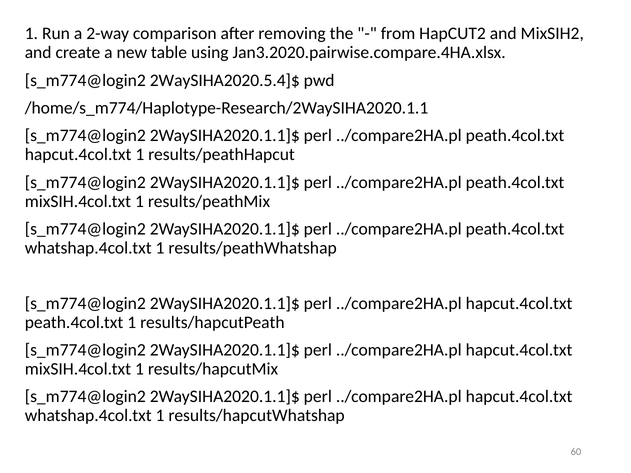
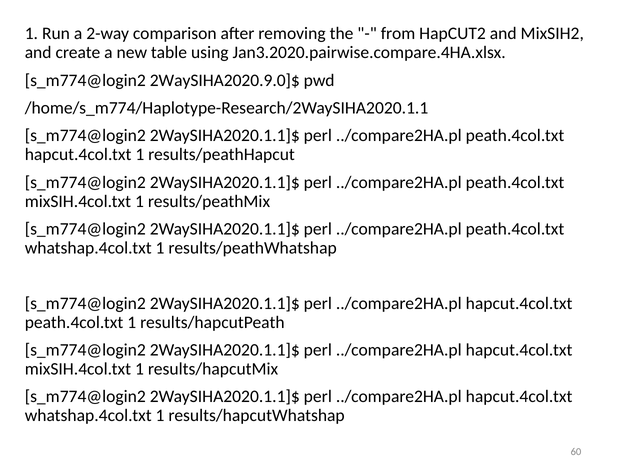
2WaySIHA2020.5.4]$: 2WaySIHA2020.5.4]$ -> 2WaySIHA2020.9.0]$
